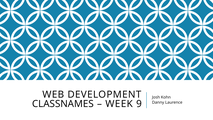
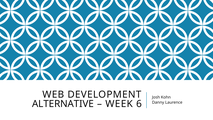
CLASSNAMES: CLASSNAMES -> ALTERNATIVE
9: 9 -> 6
